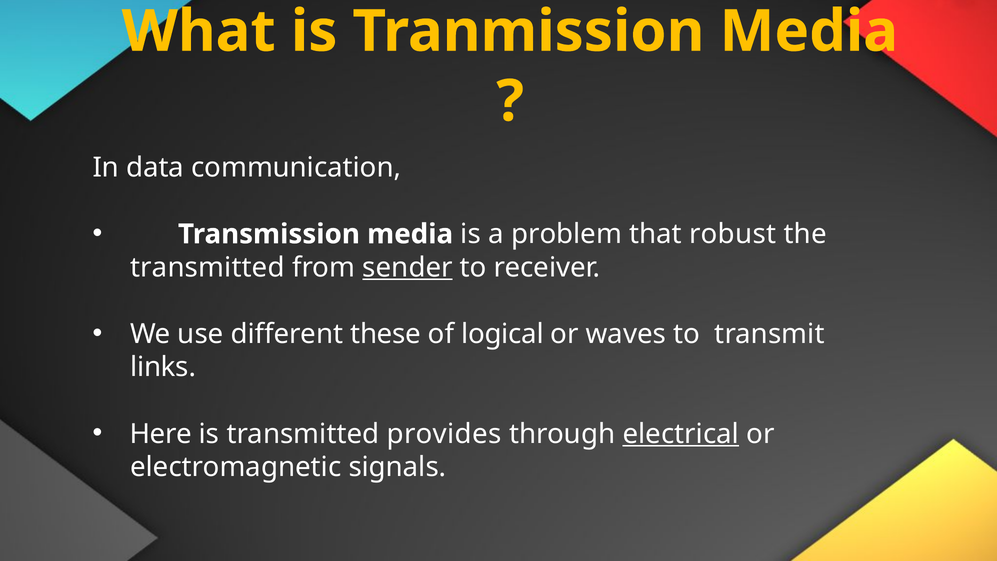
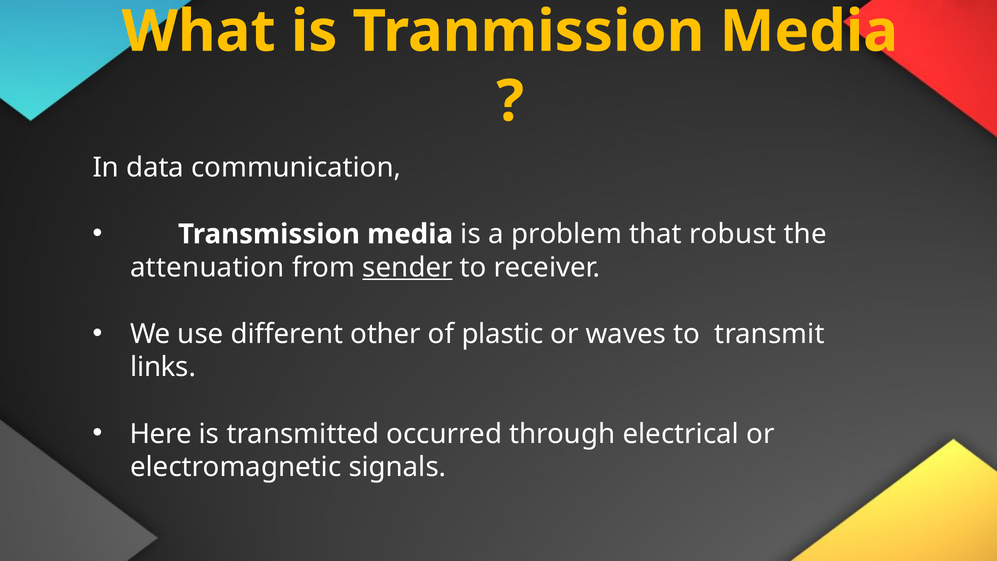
transmitted at (207, 267): transmitted -> attenuation
these: these -> other
logical: logical -> plastic
provides: provides -> occurred
electrical underline: present -> none
